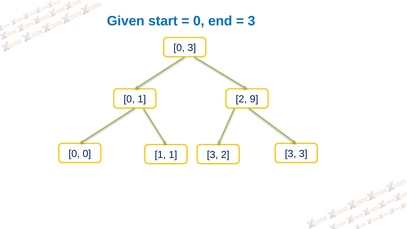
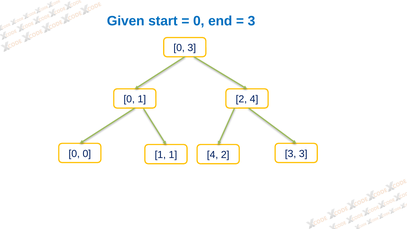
2 9: 9 -> 4
1 3: 3 -> 4
